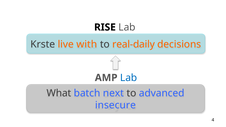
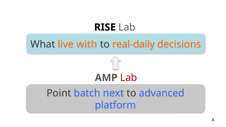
Krste: Krste -> What
Lab at (129, 78) colour: blue -> red
What: What -> Point
insecure: insecure -> platform
